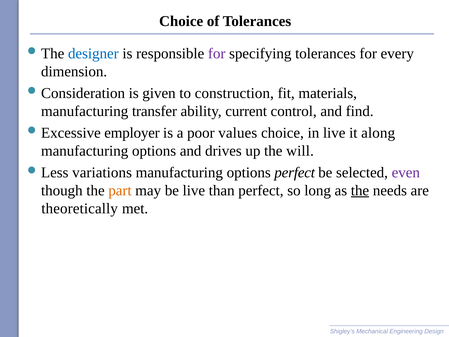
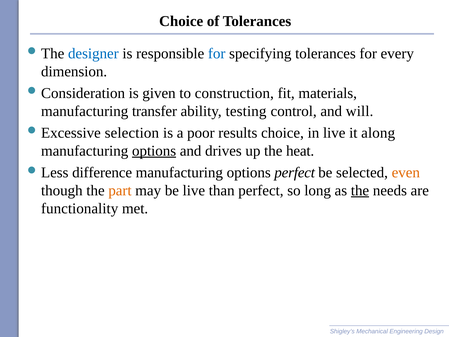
for at (217, 53) colour: purple -> blue
current: current -> testing
find: find -> will
employer: employer -> selection
values: values -> results
options at (154, 151) underline: none -> present
will: will -> heat
variations: variations -> difference
even colour: purple -> orange
theoretically: theoretically -> functionality
